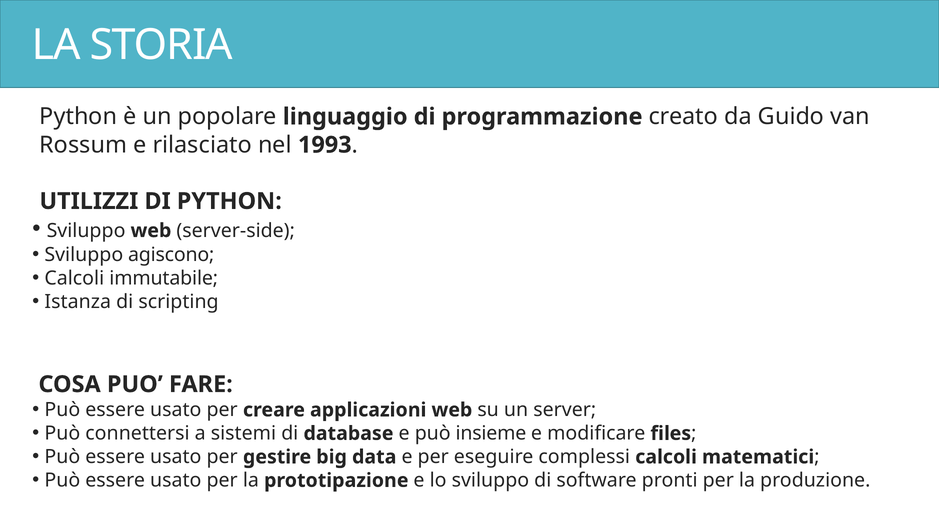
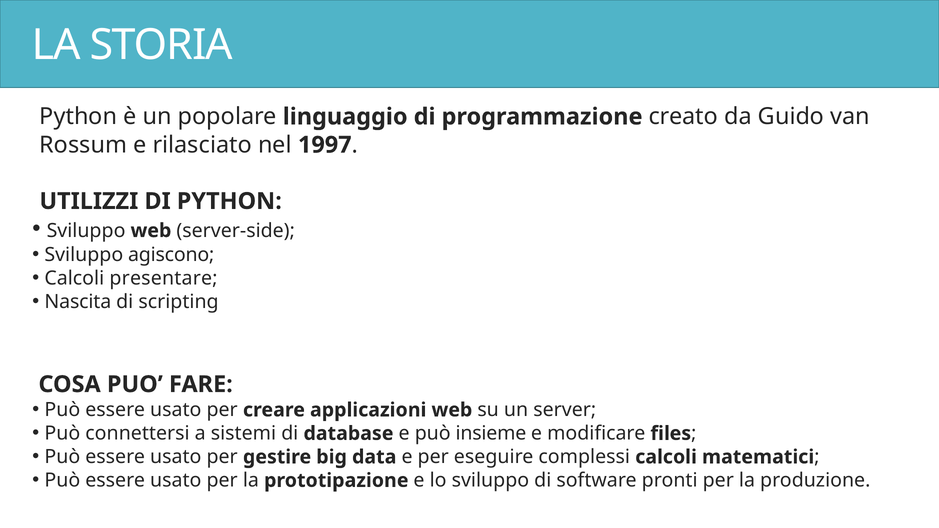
1993: 1993 -> 1997
immutabile: immutabile -> presentare
Istanza: Istanza -> Nascita
